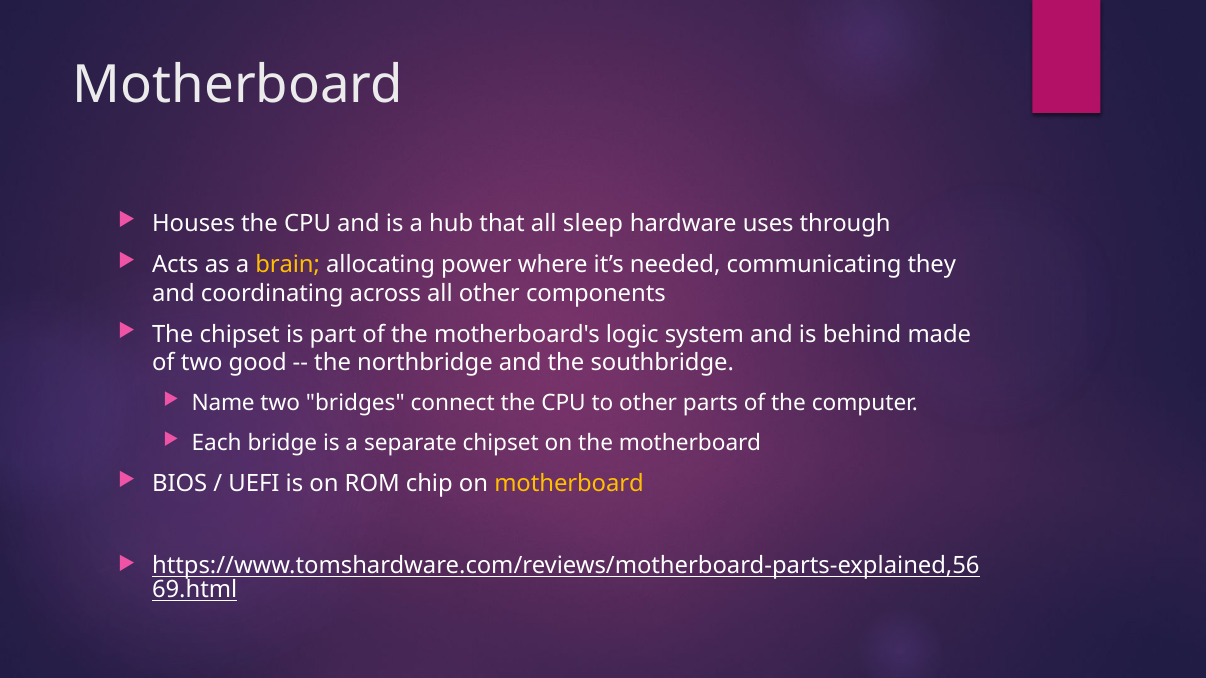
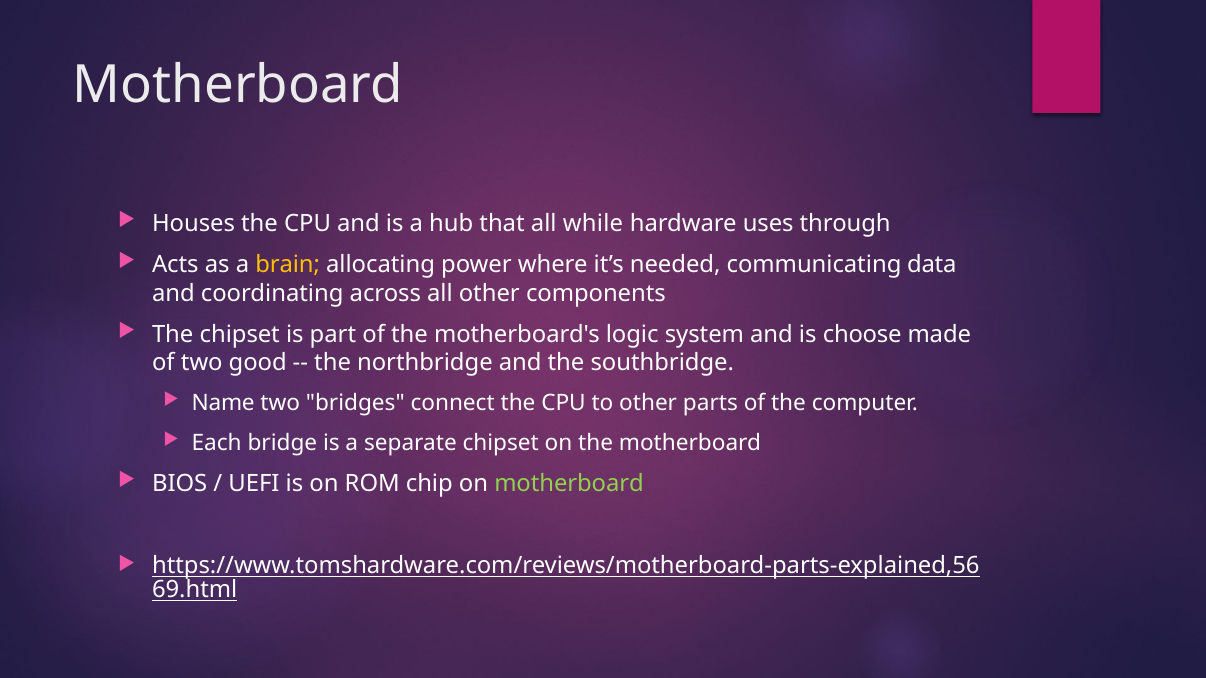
sleep: sleep -> while
they: they -> data
behind: behind -> choose
motherboard at (569, 484) colour: yellow -> light green
